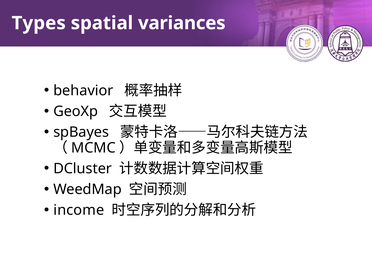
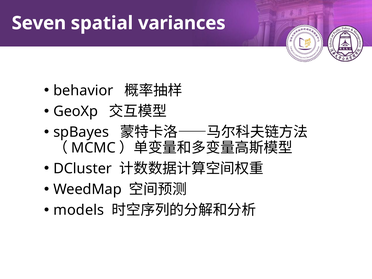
Types: Types -> Seven
income: income -> models
